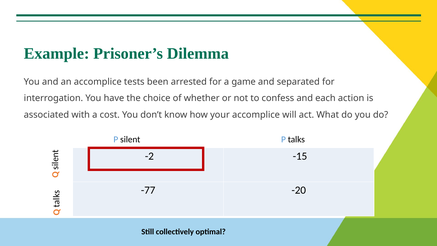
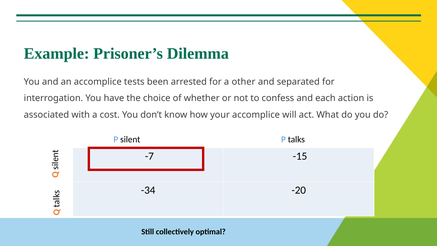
game: game -> other
-2: -2 -> -7
-77: -77 -> -34
